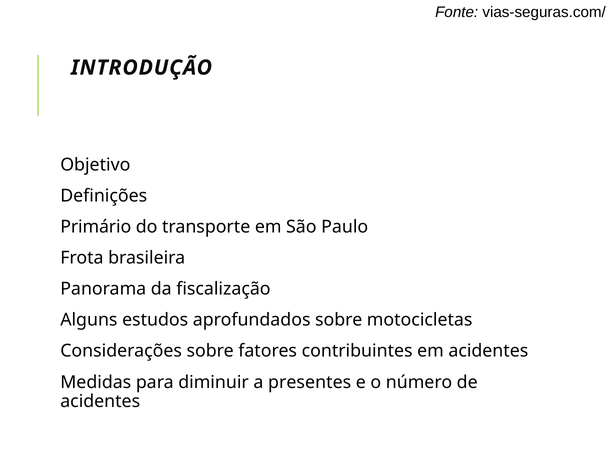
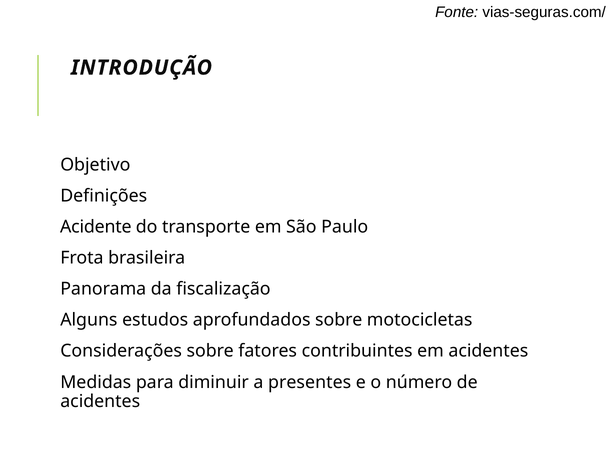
Primário: Primário -> Acidente
